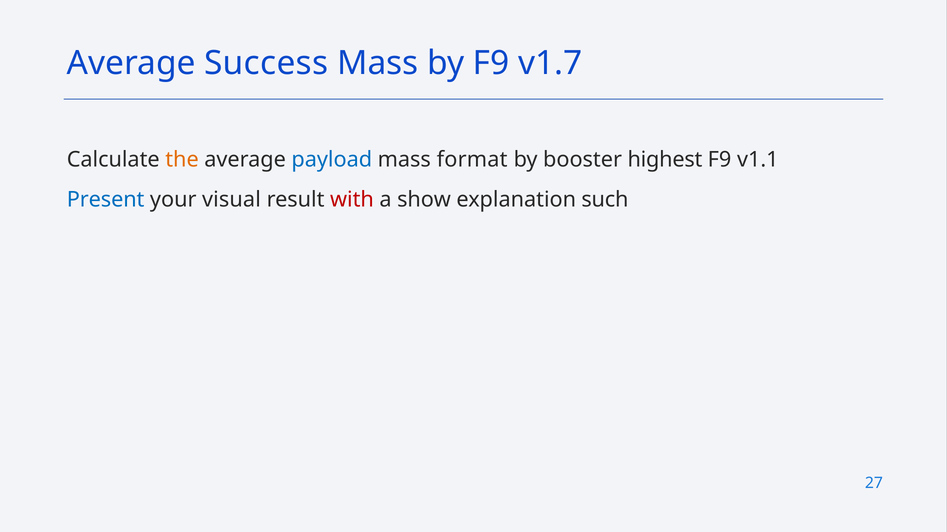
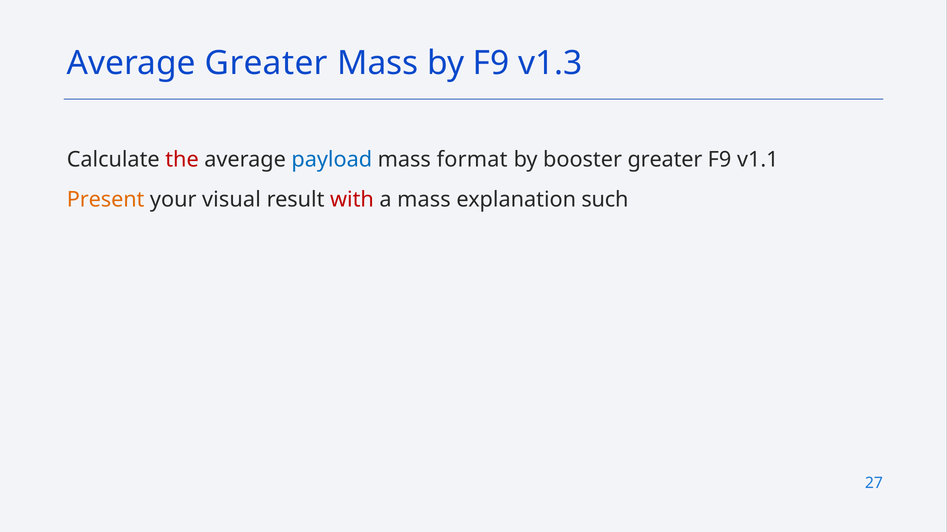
Average Success: Success -> Greater
v1.7: v1.7 -> v1.3
the colour: orange -> red
booster highest: highest -> greater
Present colour: blue -> orange
a show: show -> mass
